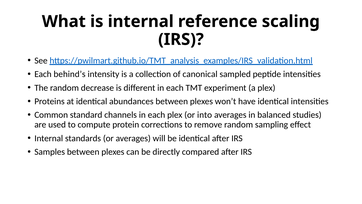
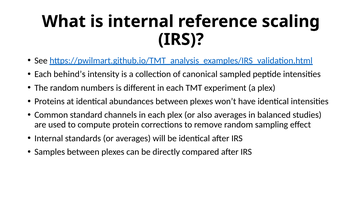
decrease: decrease -> numbers
into: into -> also
